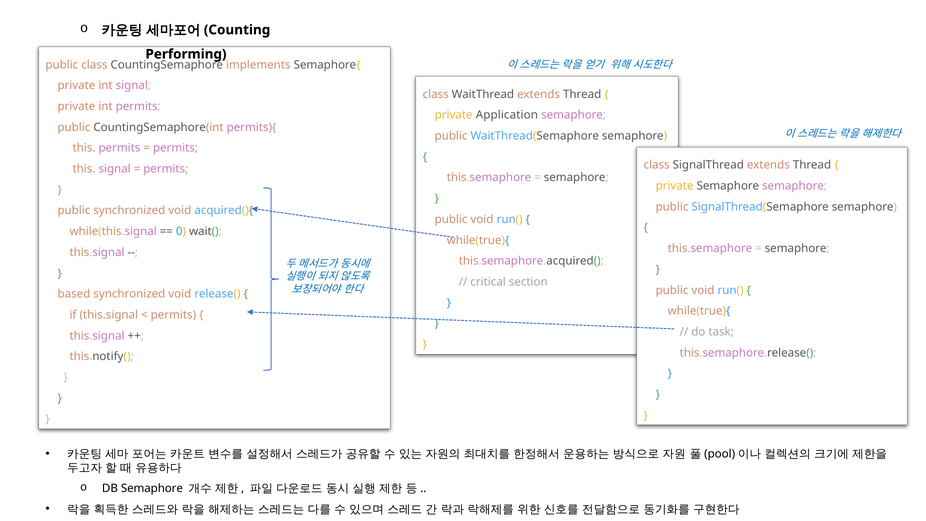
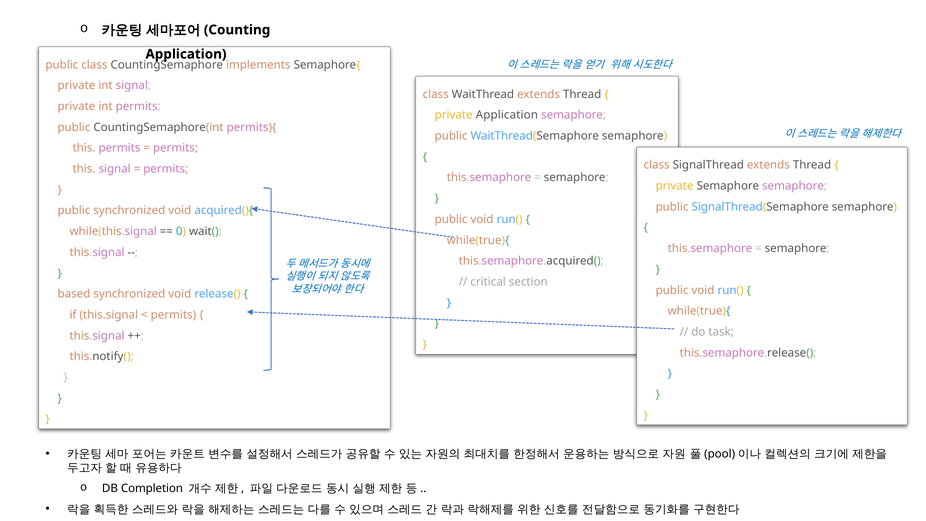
Performing at (186, 54): Performing -> Application
DB Semaphore: Semaphore -> Completion
